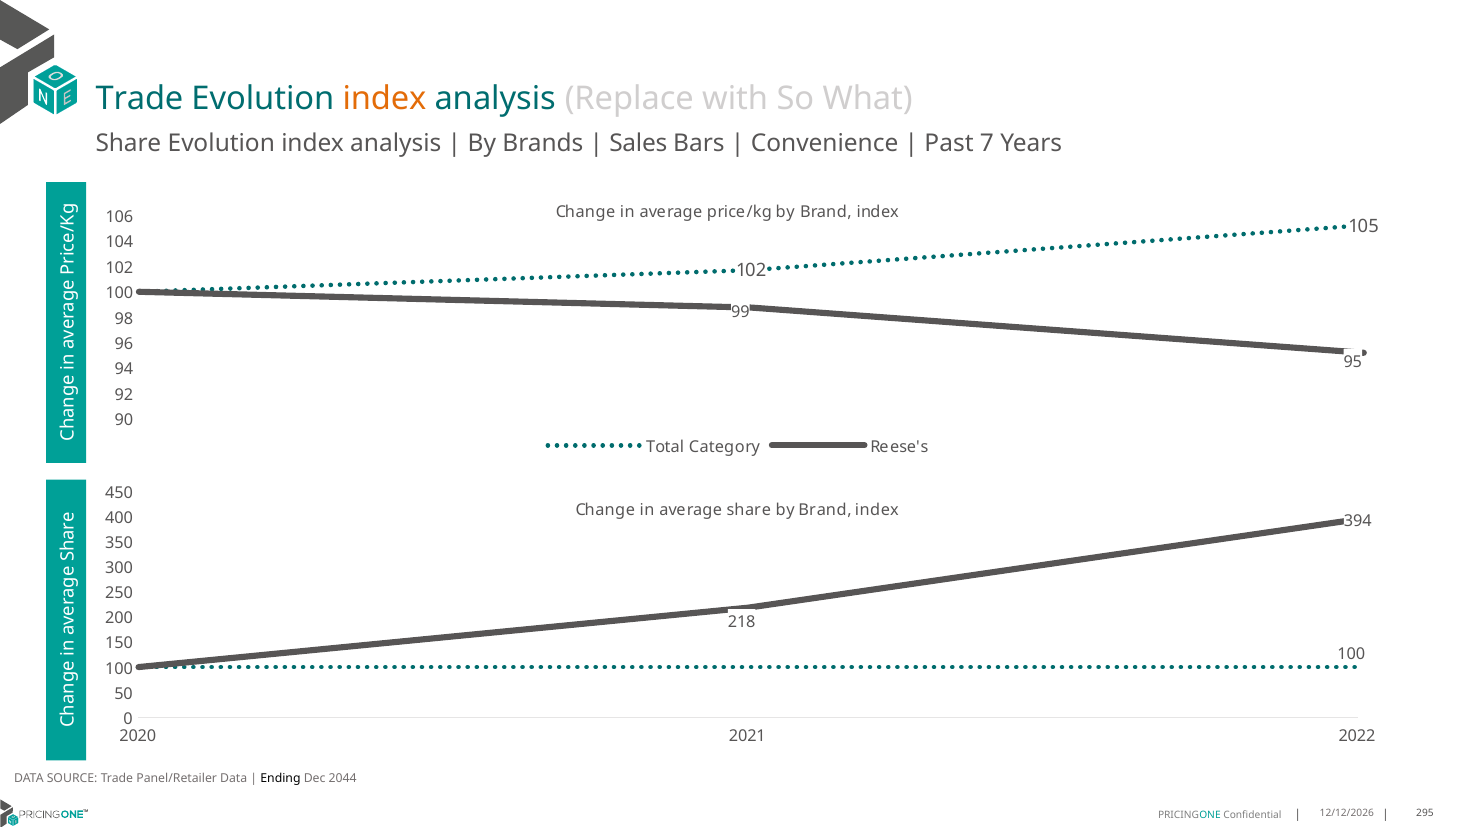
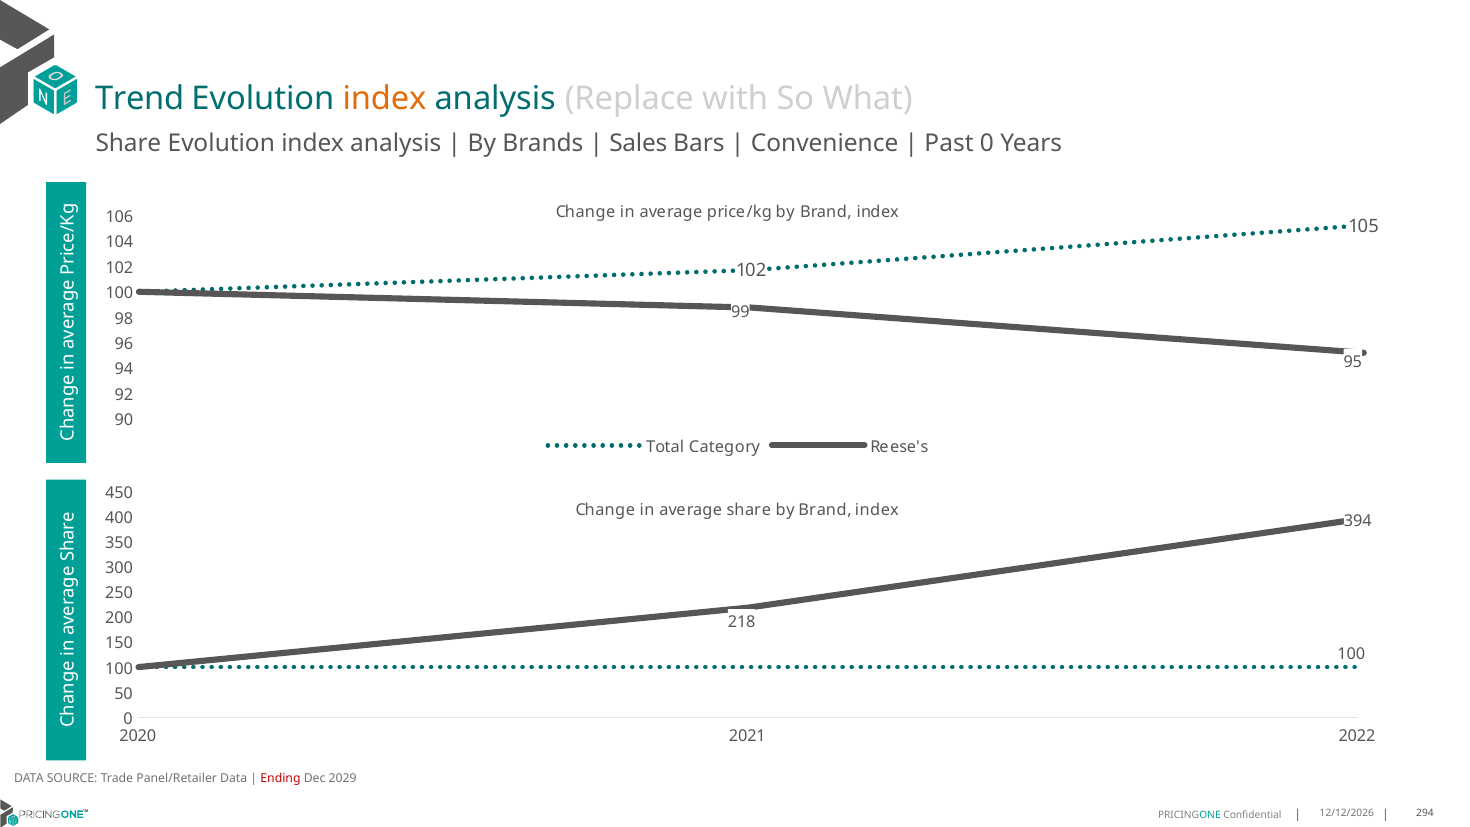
Trade at (140, 99): Trade -> Trend
Past 7: 7 -> 0
Ending colour: black -> red
2044: 2044 -> 2029
295: 295 -> 294
